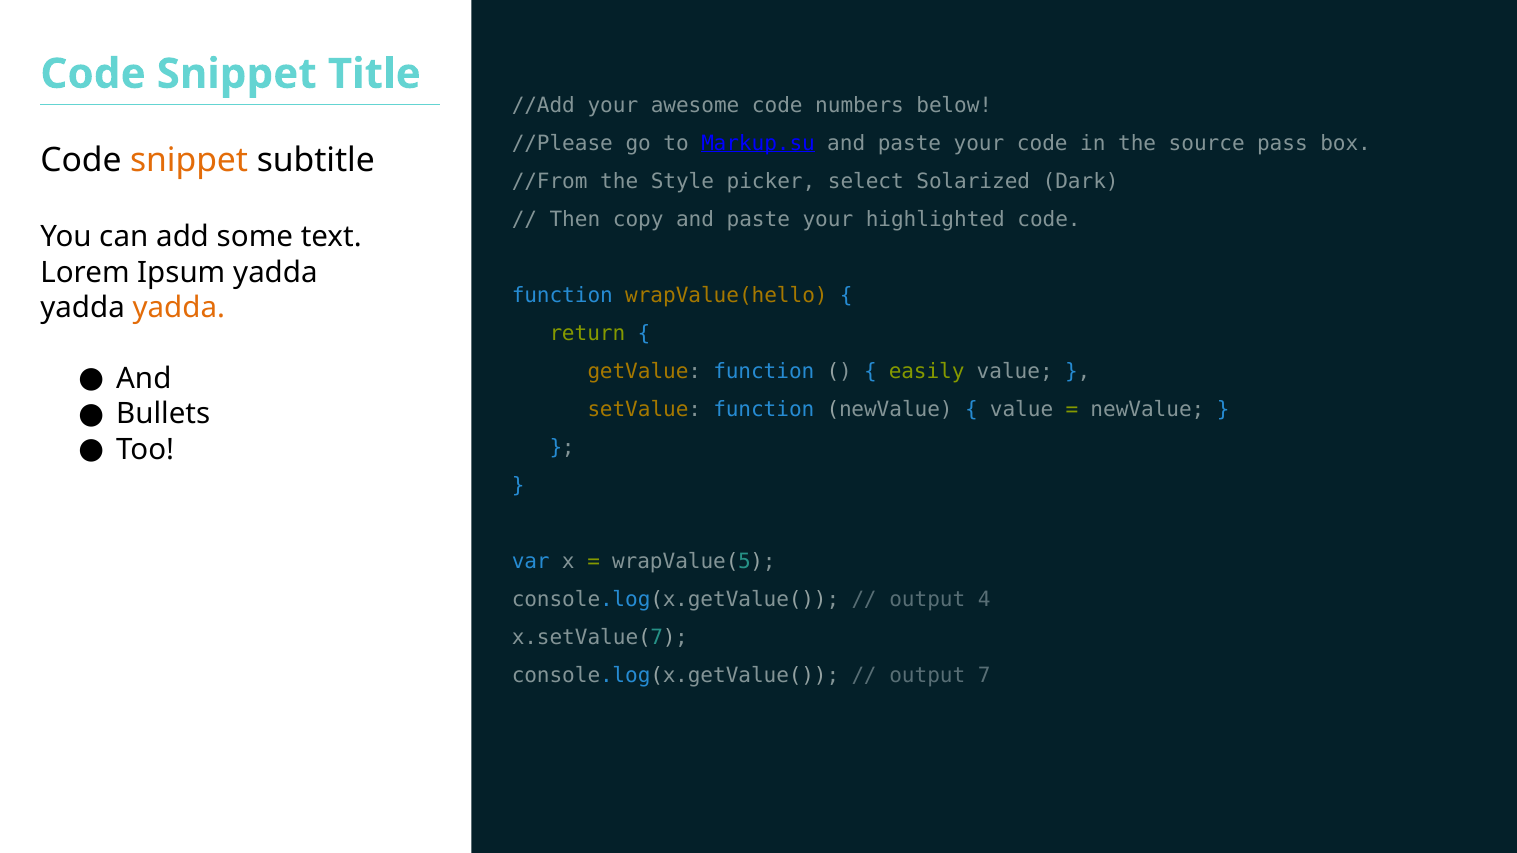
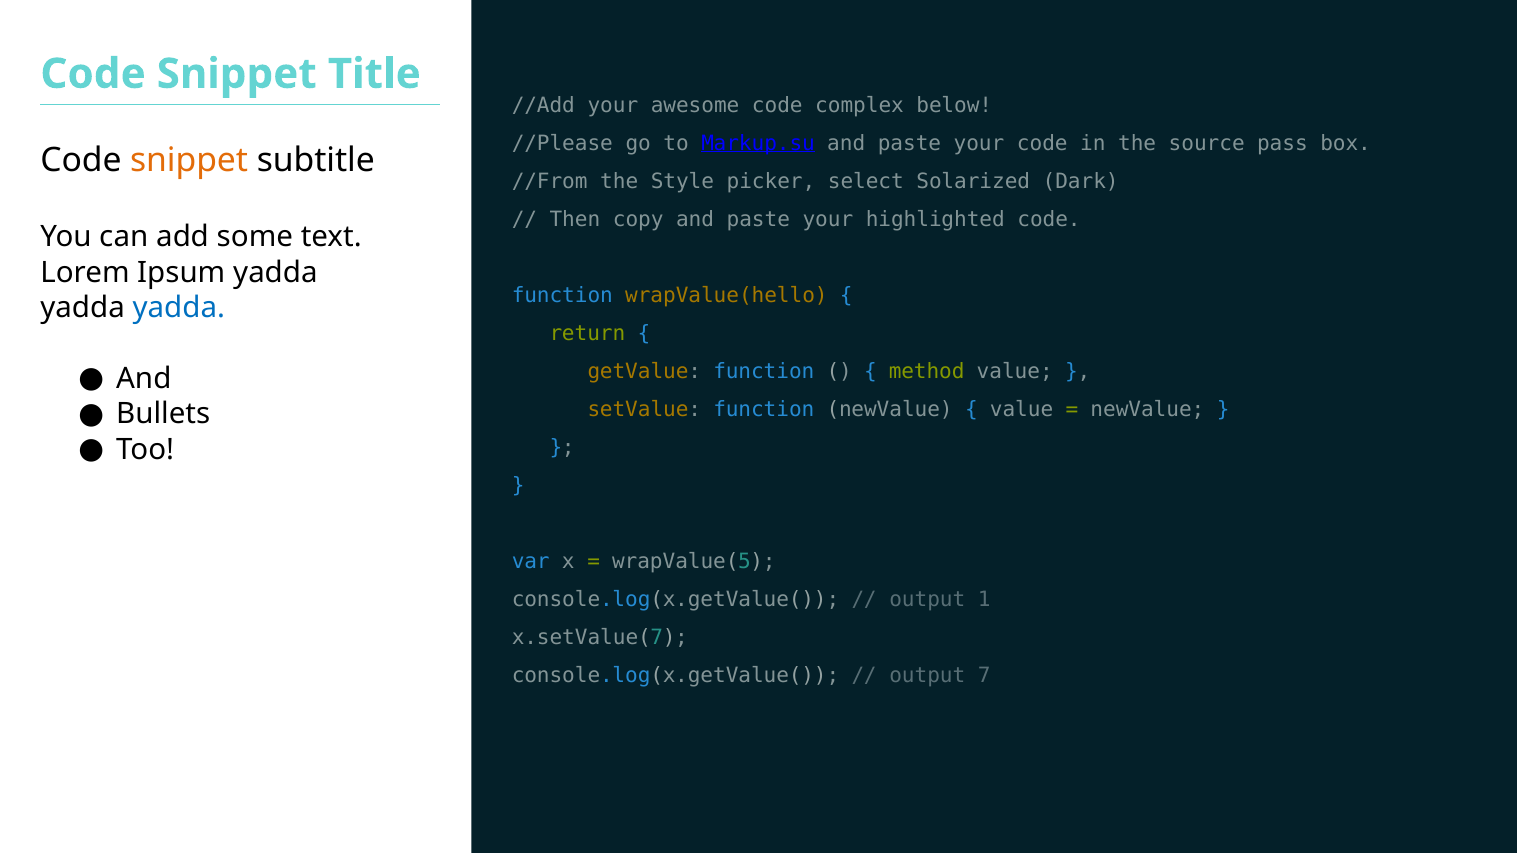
numbers: numbers -> complex
yadda at (179, 308) colour: orange -> blue
easily: easily -> method
4: 4 -> 1
